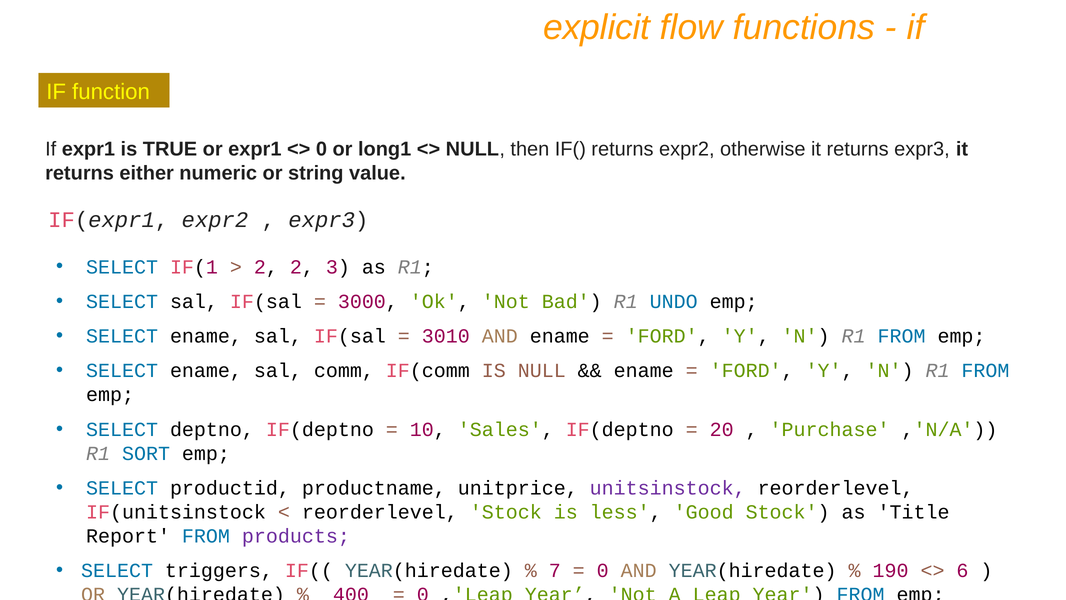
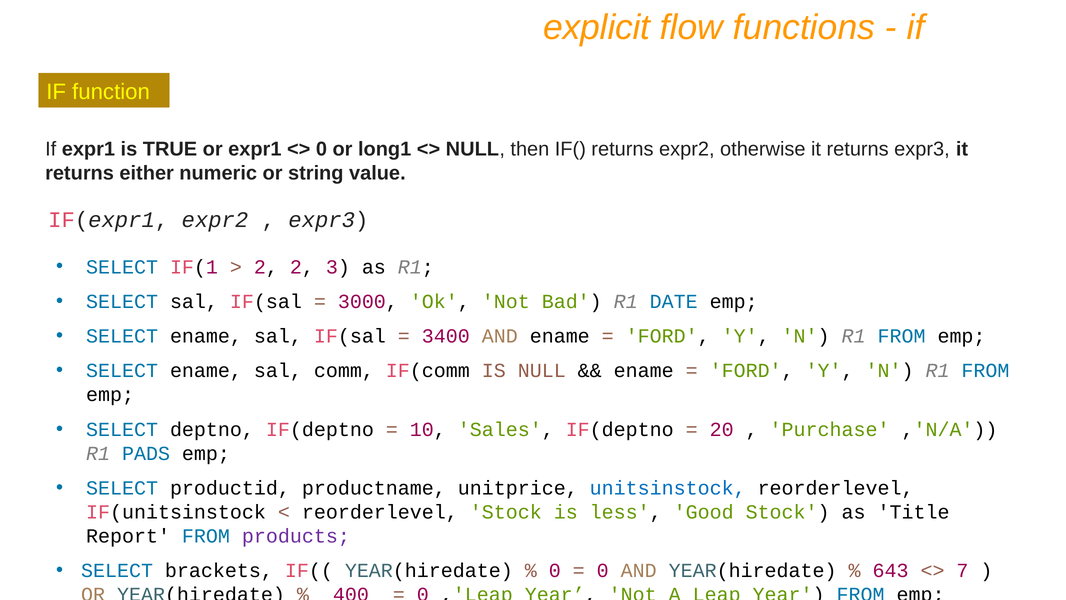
UNDO: UNDO -> DATE
3010: 3010 -> 3400
SORT: SORT -> PADS
unitsinstock colour: purple -> blue
triggers: triggers -> brackets
7 at (555, 570): 7 -> 0
190: 190 -> 643
6: 6 -> 7
